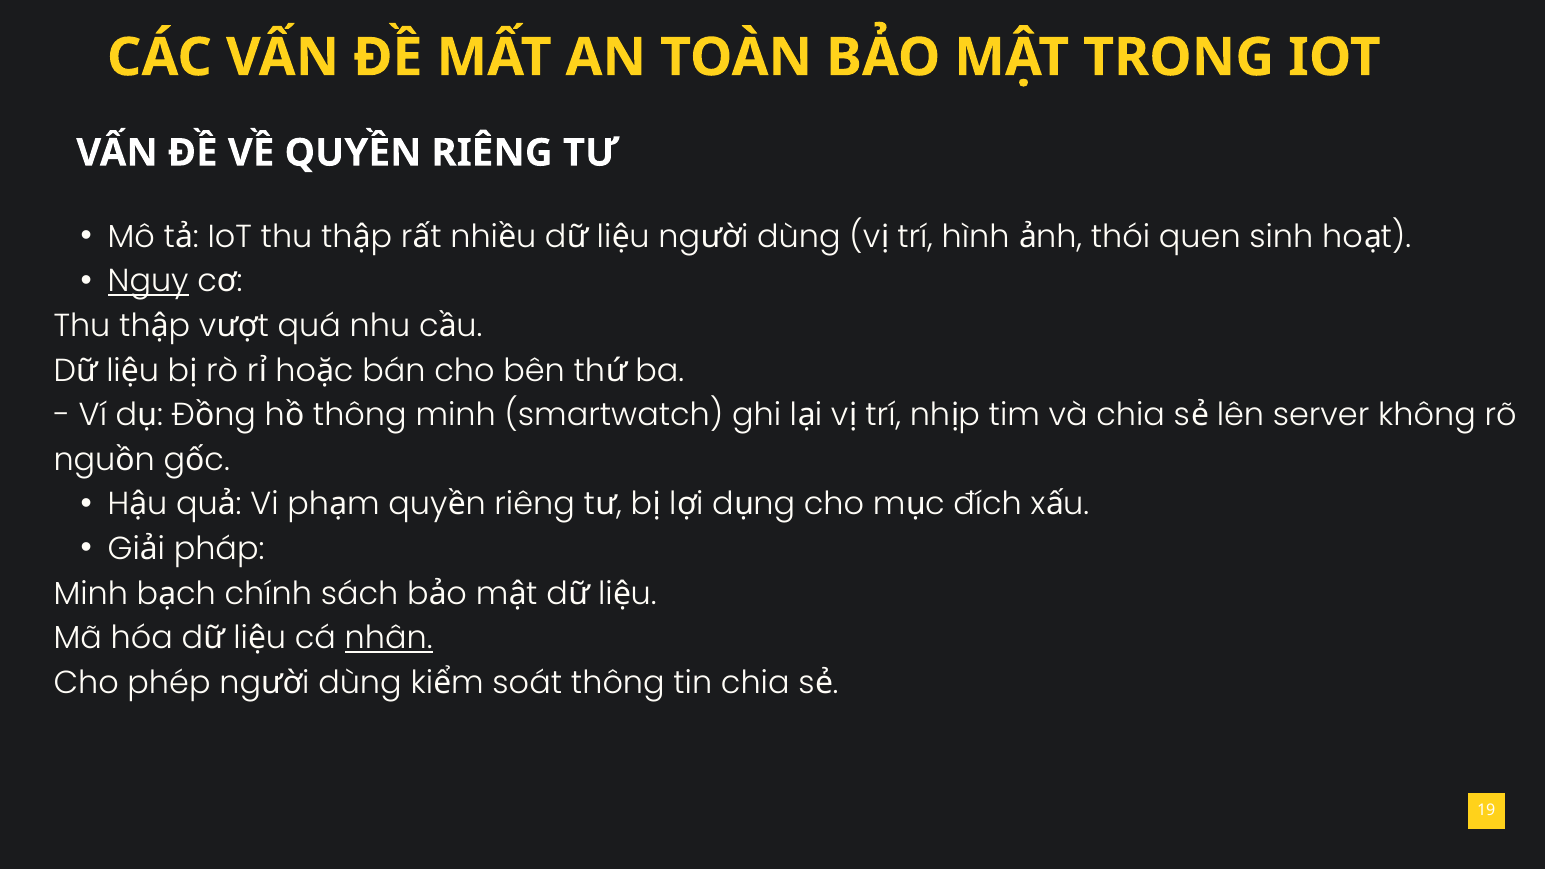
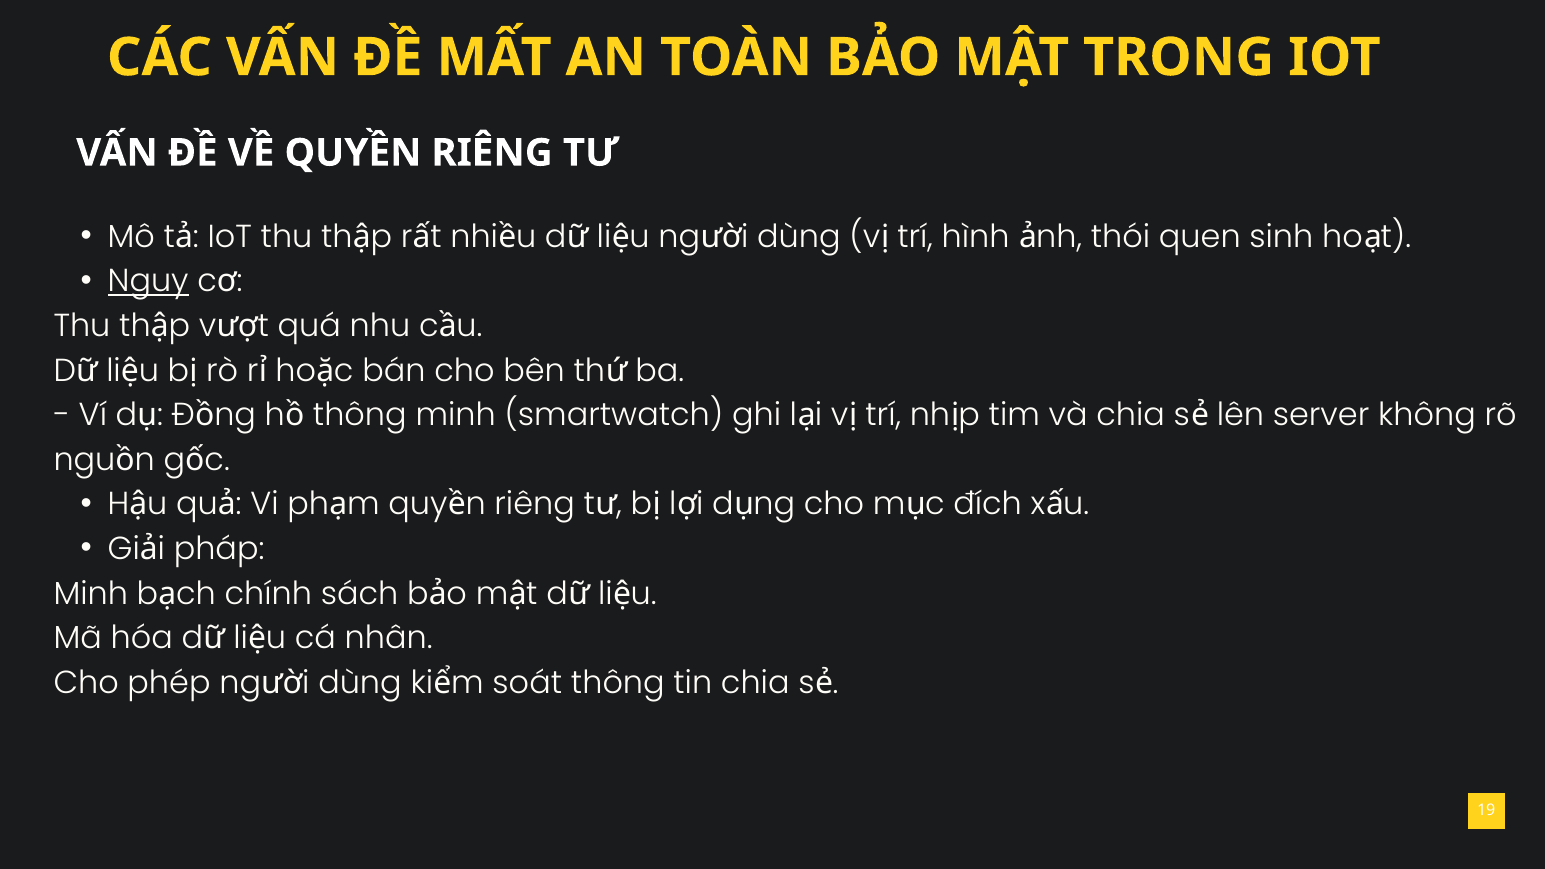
nhân underline: present -> none
